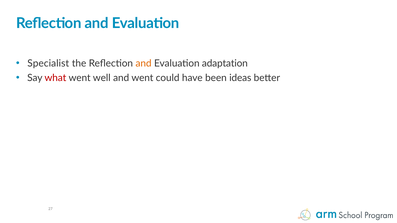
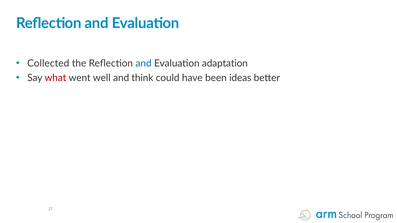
Specialist: Specialist -> Collected
and at (144, 64) colour: orange -> blue
and went: went -> think
